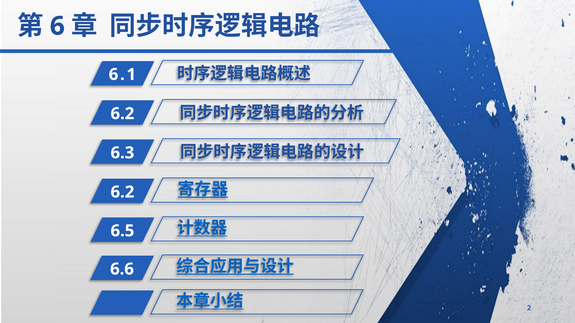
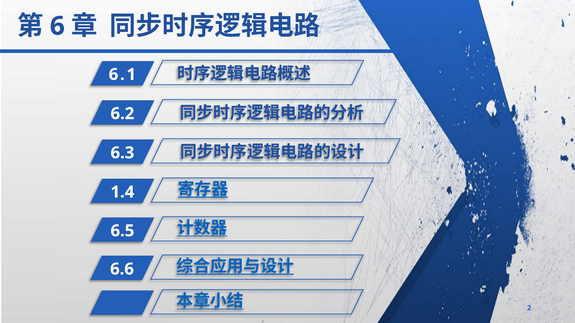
6.2 at (122, 192): 6.2 -> 1.4
